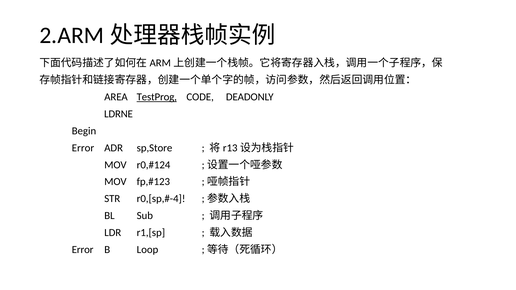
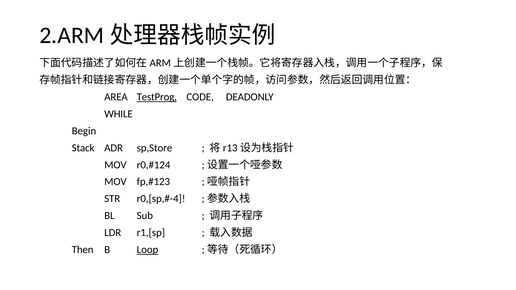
LDRNE: LDRNE -> WHILE
Error at (83, 148): Error -> Stack
Error at (83, 250): Error -> Then
Loop underline: none -> present
